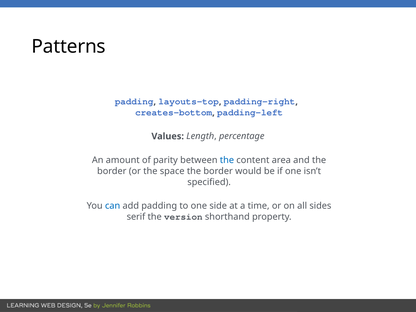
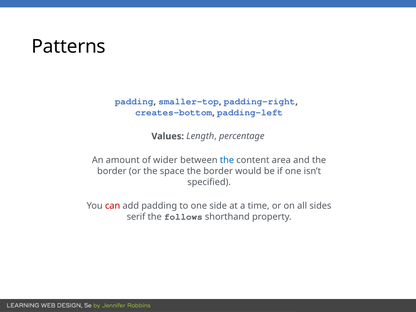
layouts-top: layouts-top -> smaller-top
parity: parity -> wider
can colour: blue -> red
version: version -> follows
